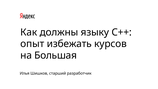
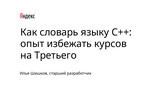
должны: должны -> словарь
Большая: Большая -> Третьего
